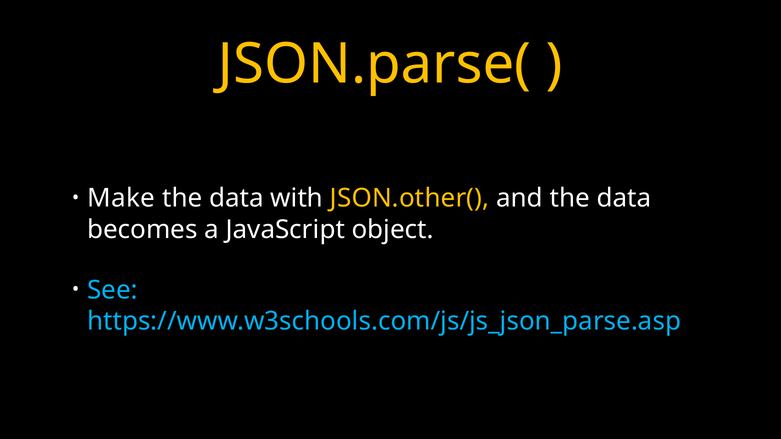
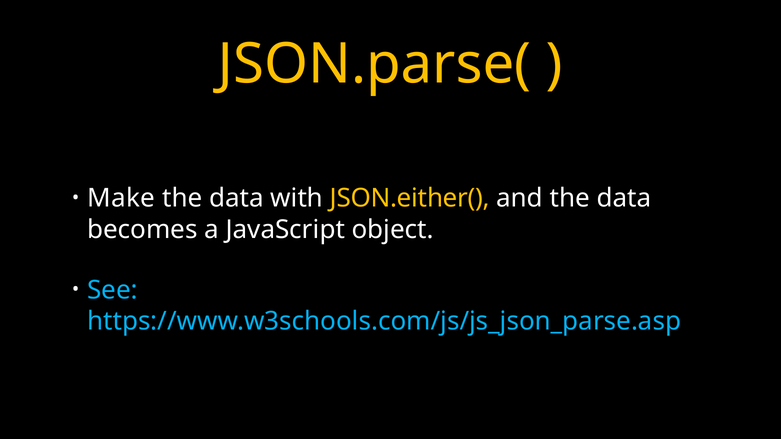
JSON.other(: JSON.other( -> JSON.either(
